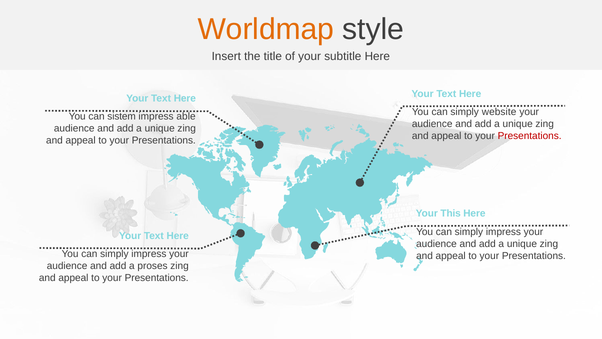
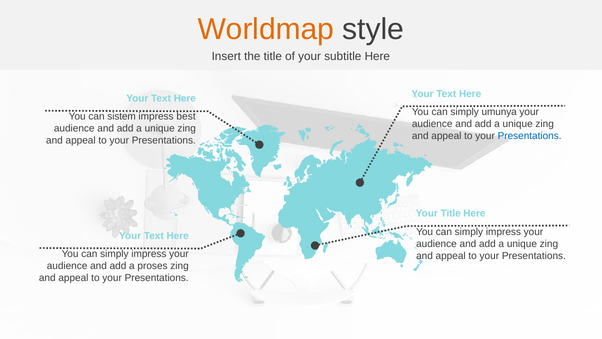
website: website -> umunya
able: able -> best
Presentations at (530, 136) colour: red -> blue
Your This: This -> Title
